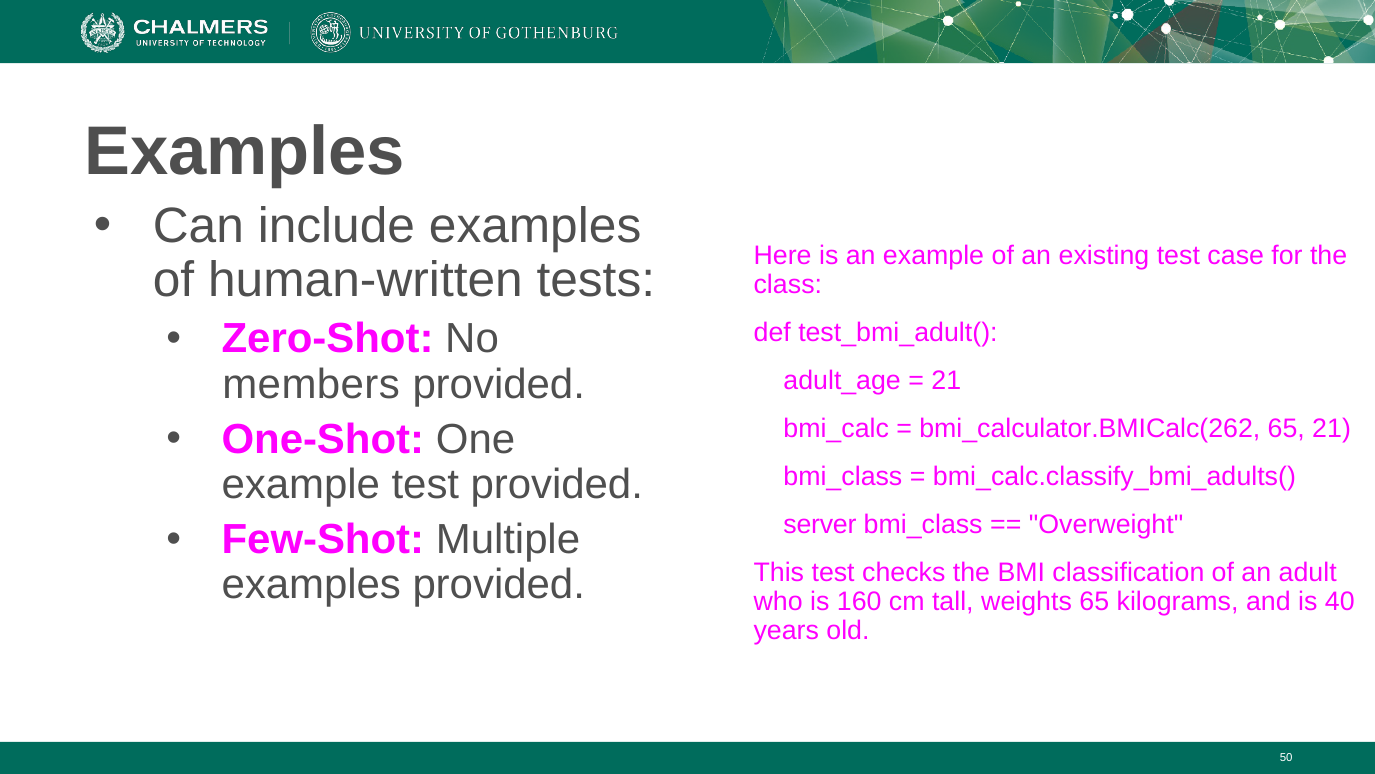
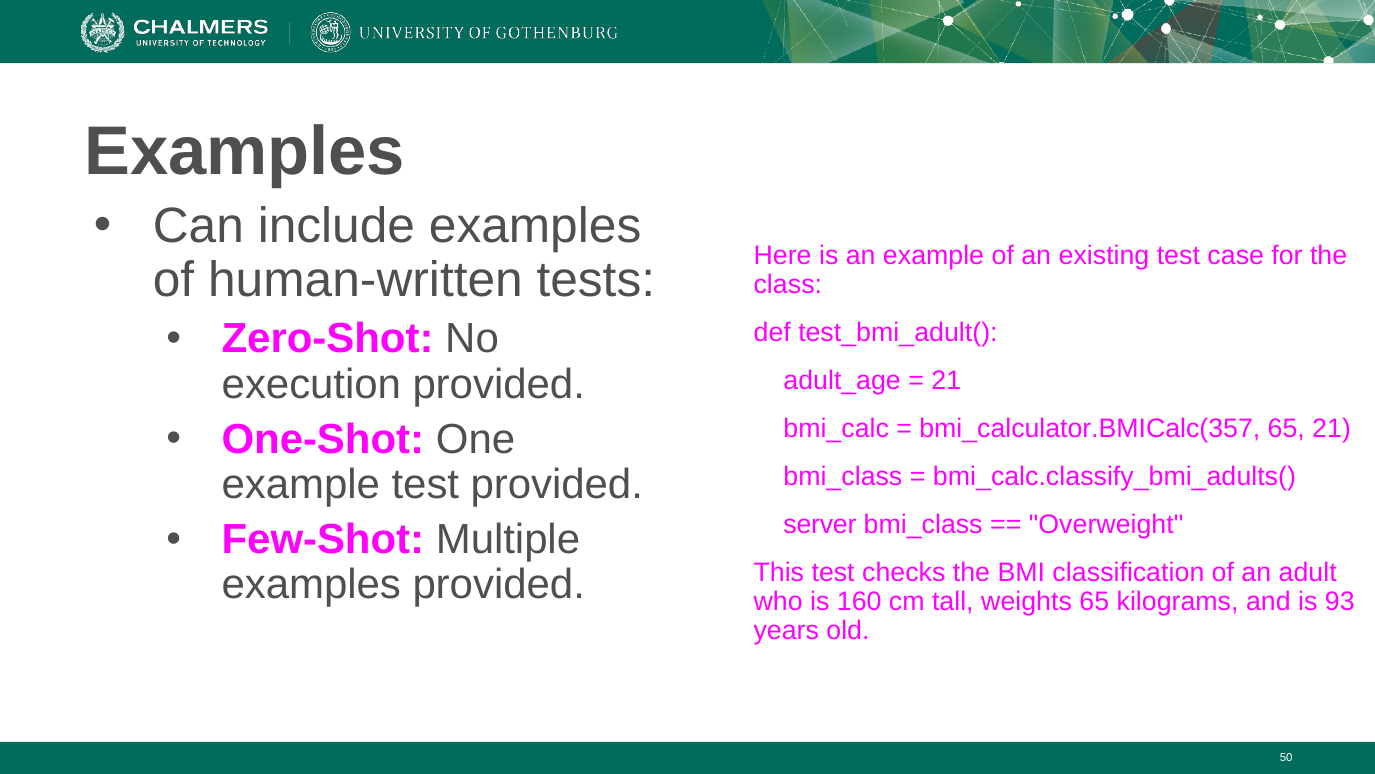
members: members -> execution
bmi_calculator.BMICalc(262: bmi_calculator.BMICalc(262 -> bmi_calculator.BMICalc(357
40: 40 -> 93
